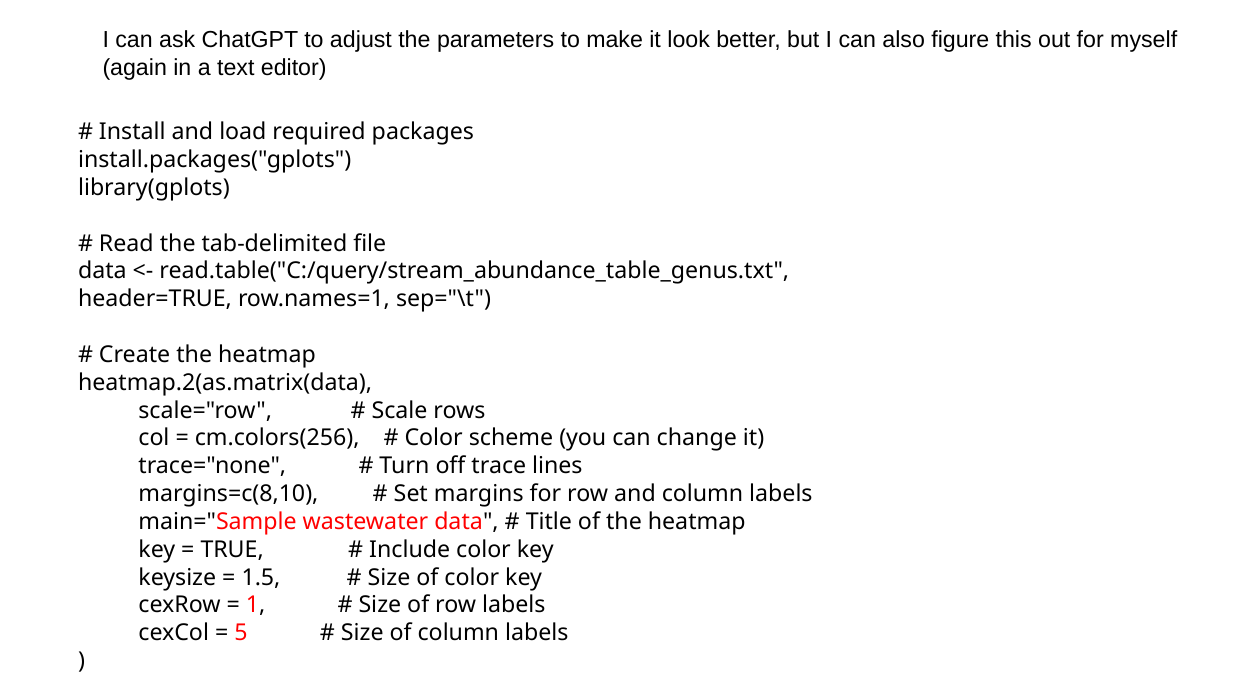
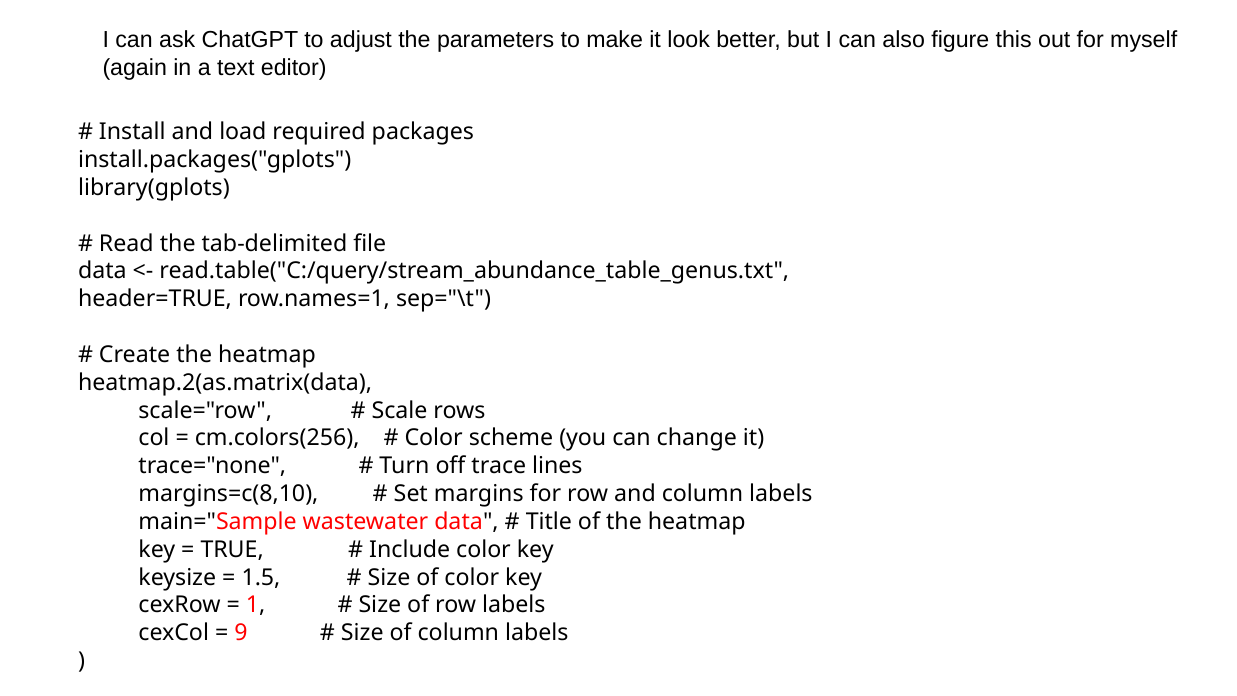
5: 5 -> 9
